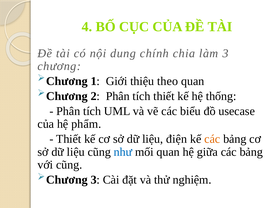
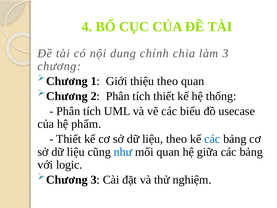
liệu điện: điện -> theo
các at (212, 139) colour: orange -> blue
với cũng: cũng -> logic
